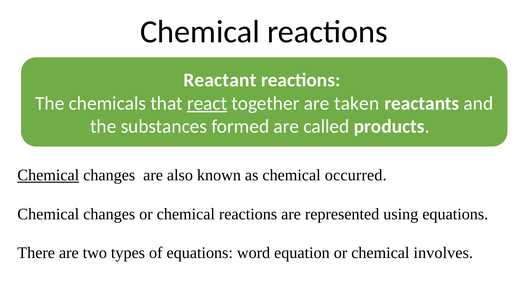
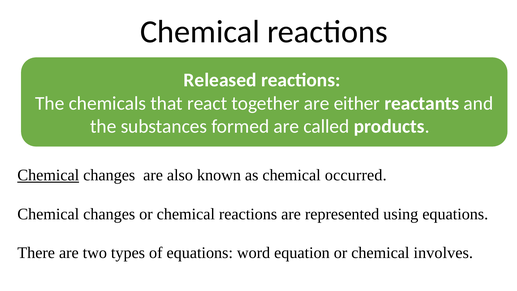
Reactant: Reactant -> Released
react underline: present -> none
taken: taken -> either
